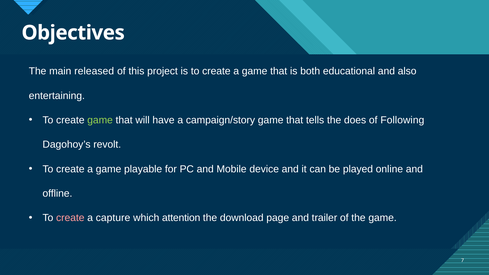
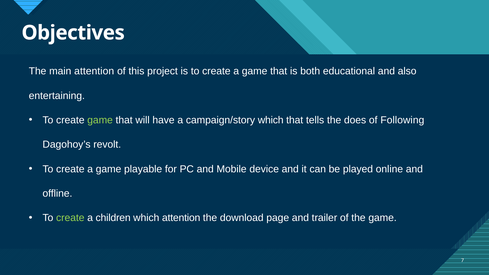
main released: released -> attention
campaign/story game: game -> which
create at (70, 218) colour: pink -> light green
capture: capture -> children
